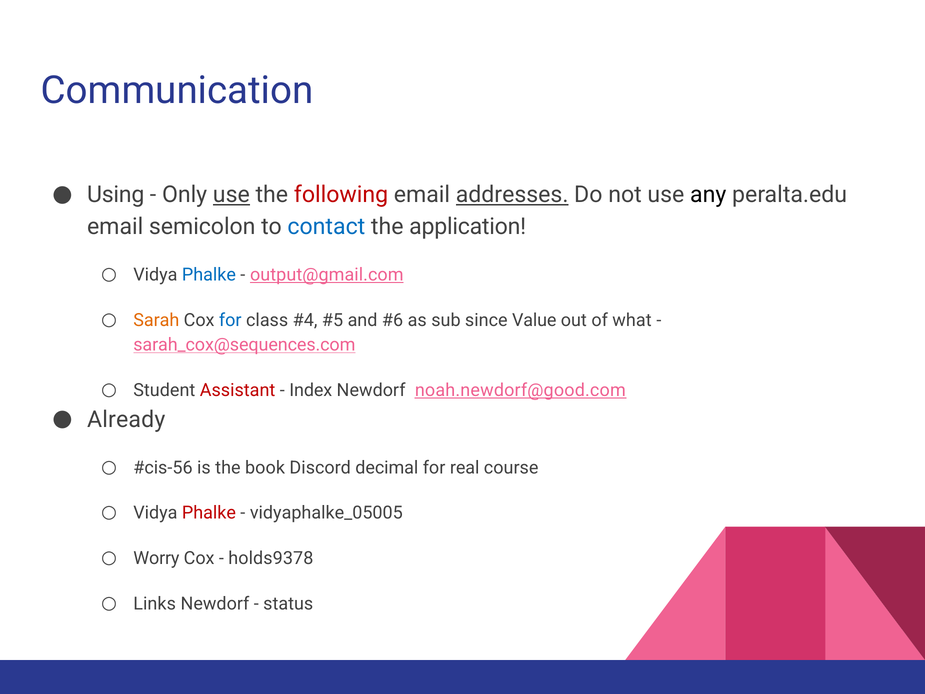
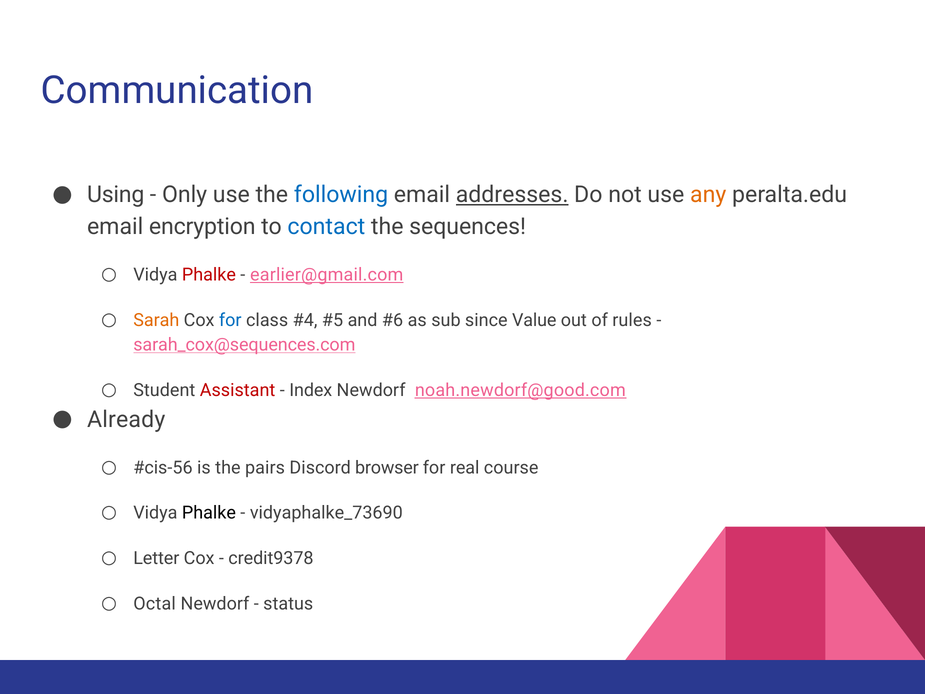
use at (231, 195) underline: present -> none
following colour: red -> blue
any colour: black -> orange
semicolon: semicolon -> encryption
application: application -> sequences
Phalke at (209, 275) colour: blue -> red
output@gmail.com: output@gmail.com -> earlier@gmail.com
what: what -> rules
book: book -> pairs
decimal: decimal -> browser
Phalke at (209, 513) colour: red -> black
vidyaphalke_05005: vidyaphalke_05005 -> vidyaphalke_73690
Worry: Worry -> Letter
holds9378: holds9378 -> credit9378
Links: Links -> Octal
